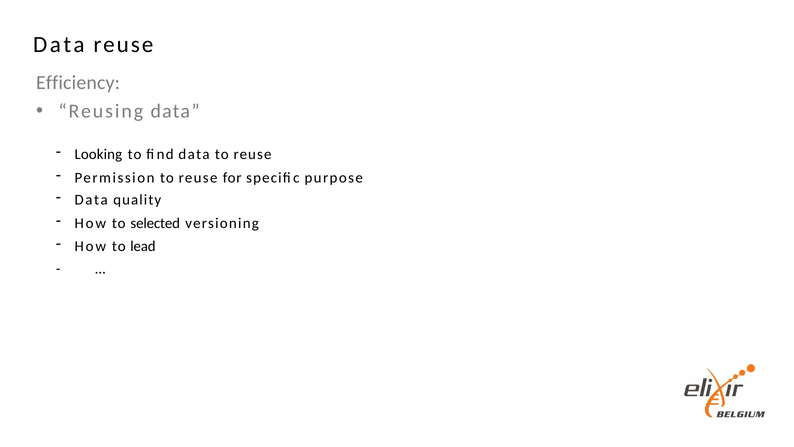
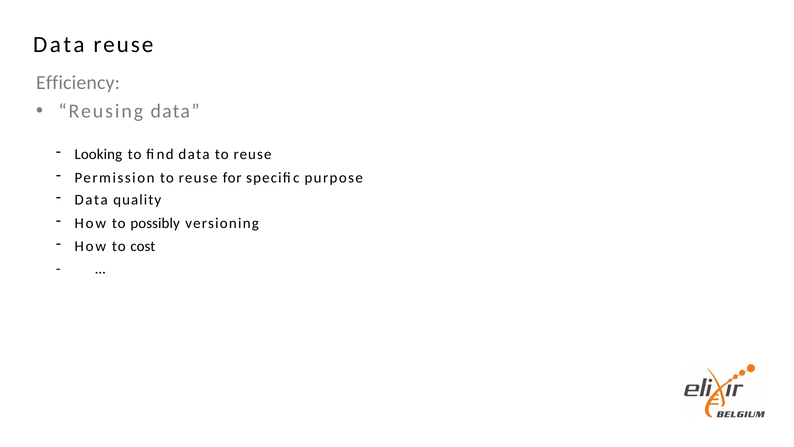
selected: selected -> possibly
lead: lead -> cost
